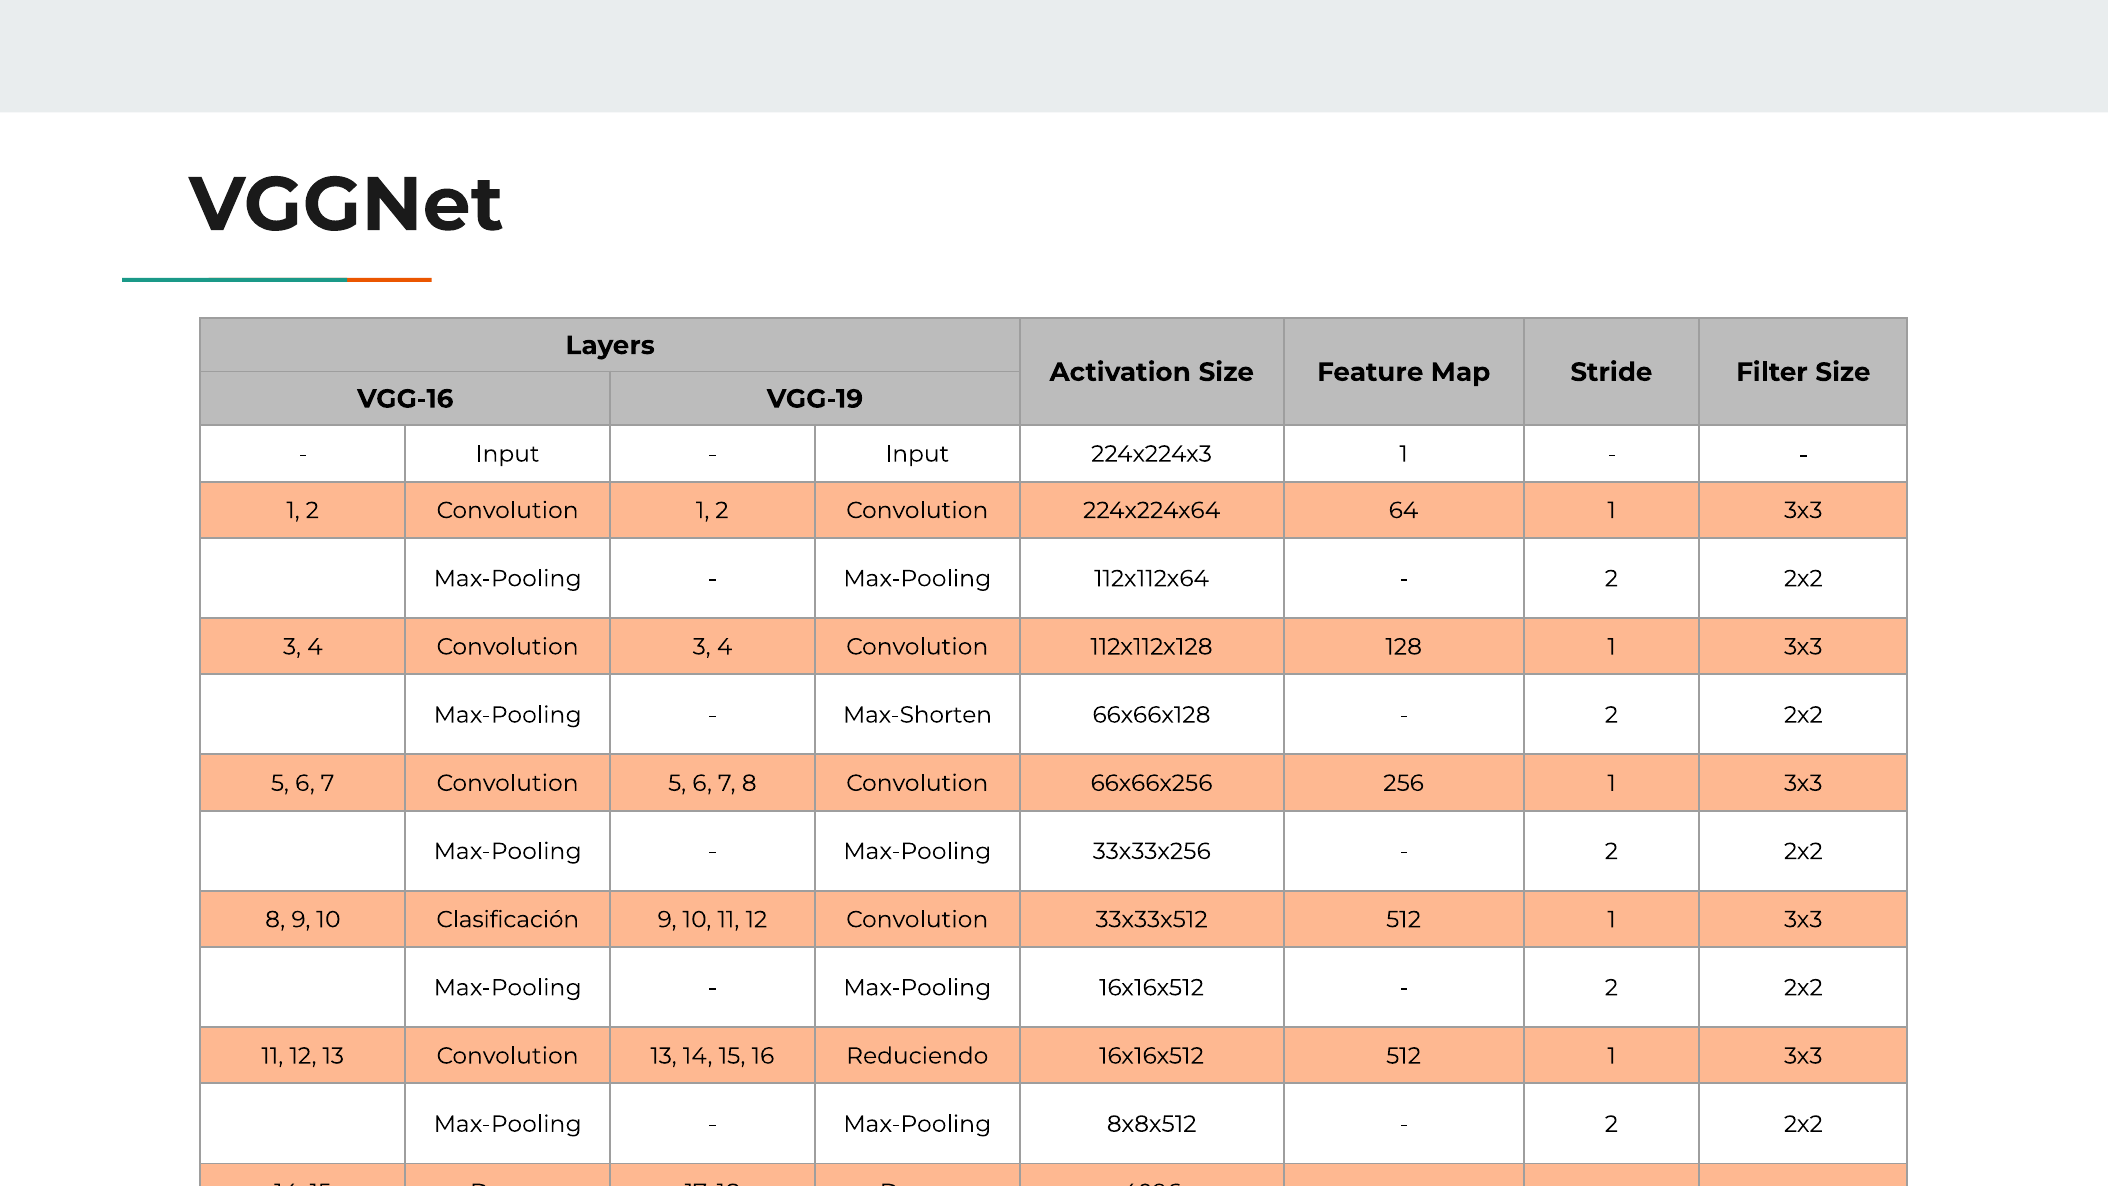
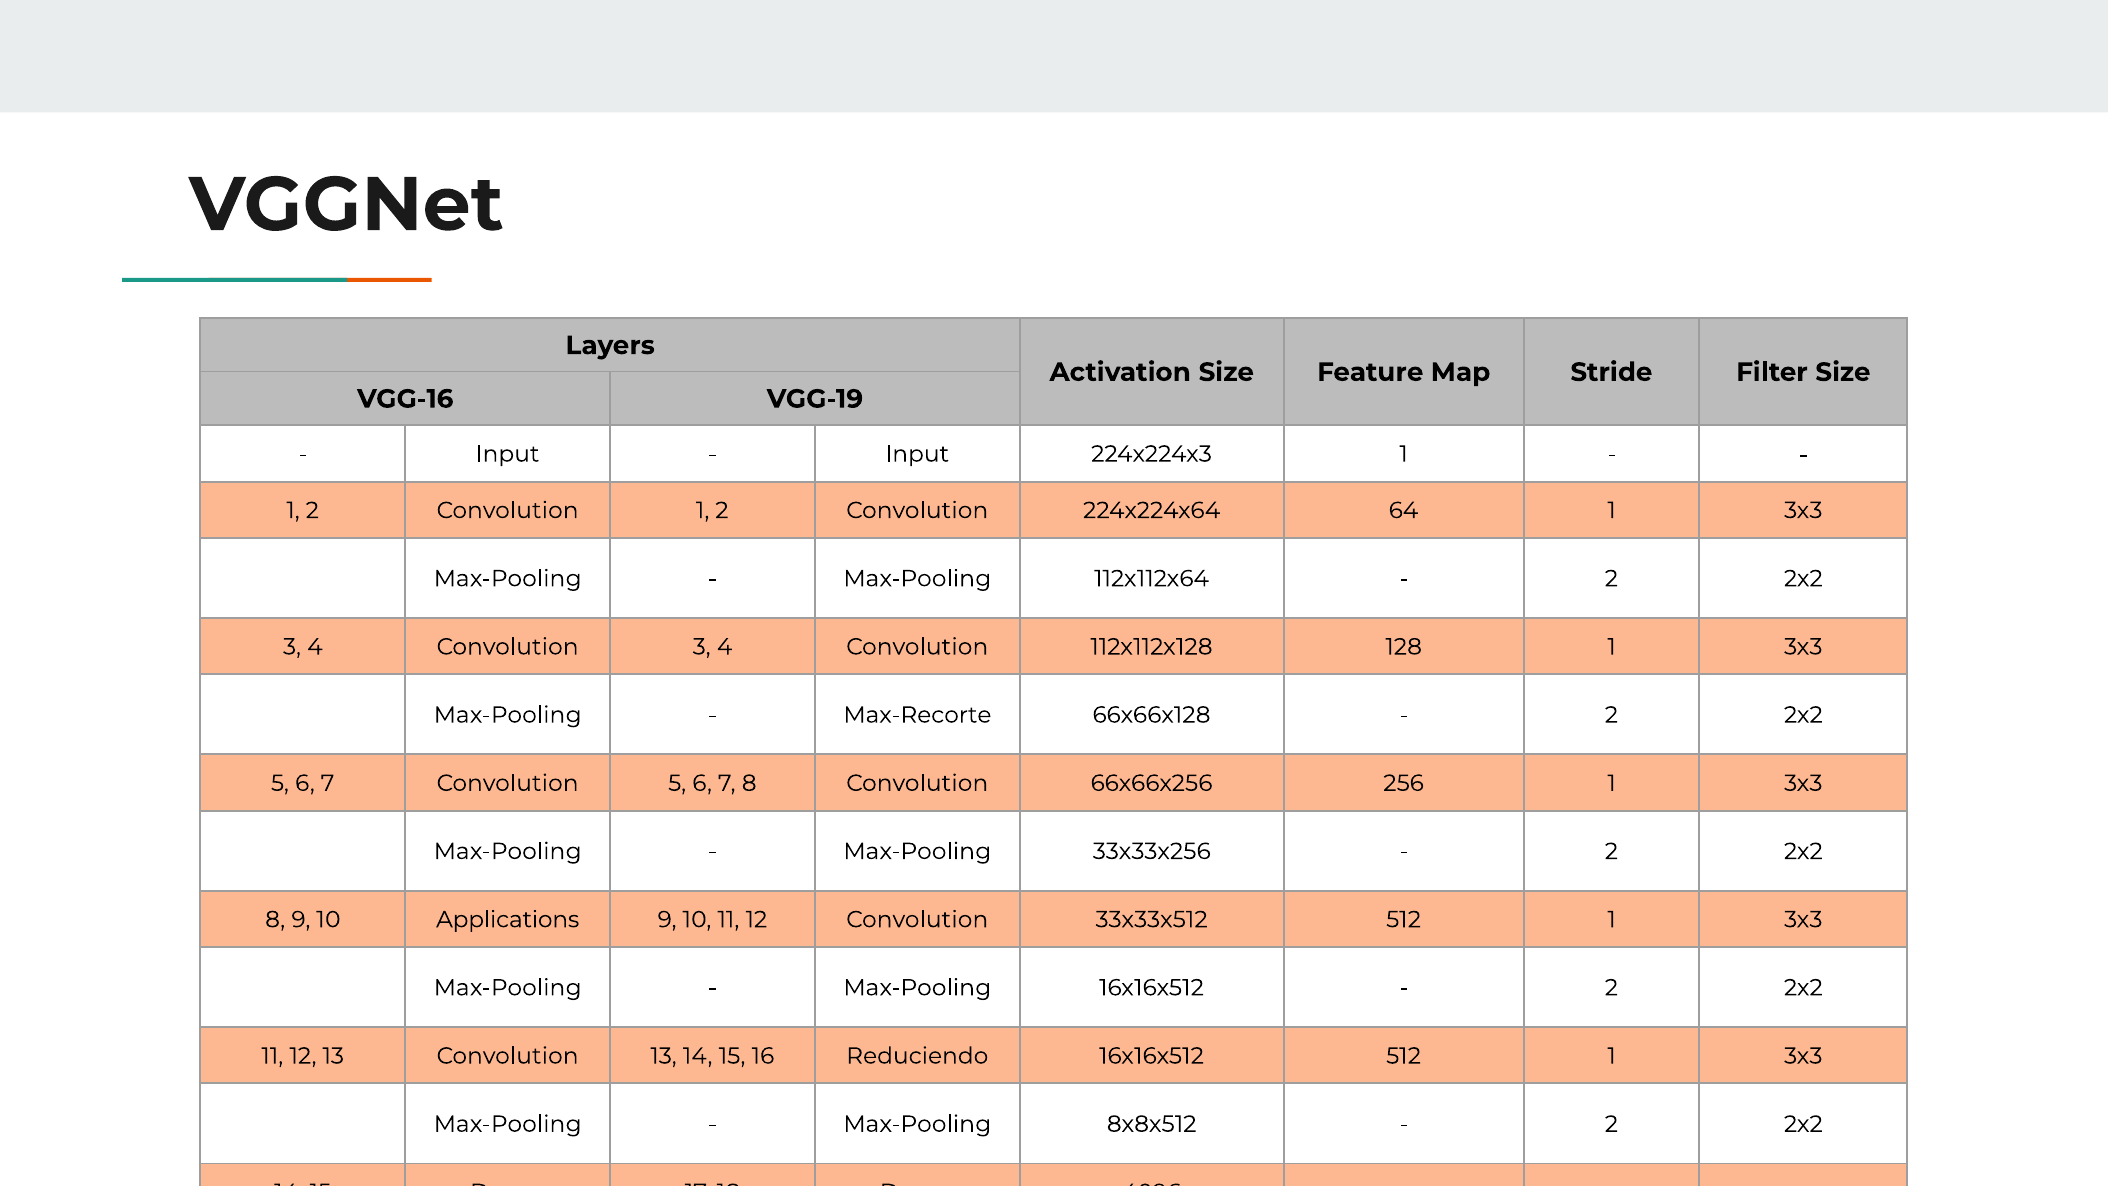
Max-Shorten: Max-Shorten -> Max-Recorte
Clasificación: Clasificación -> Applications
